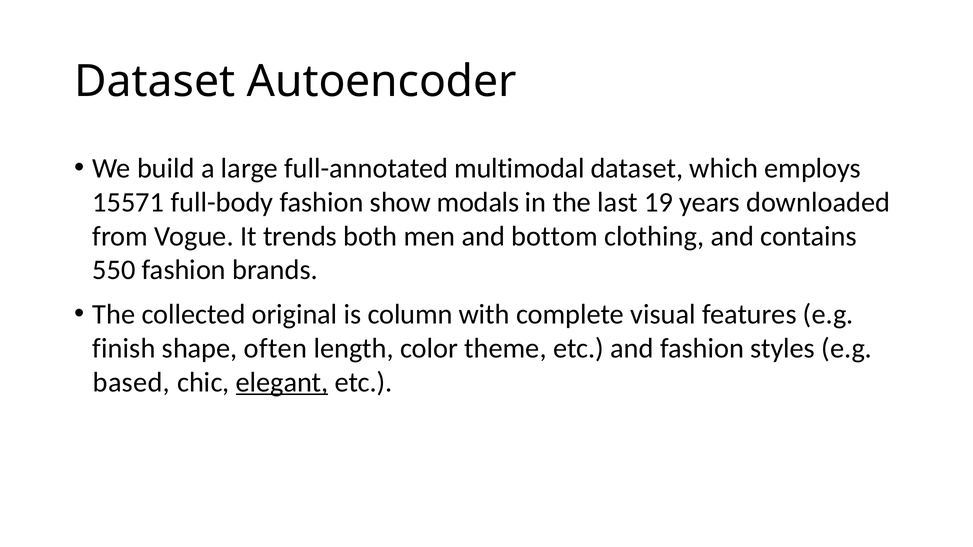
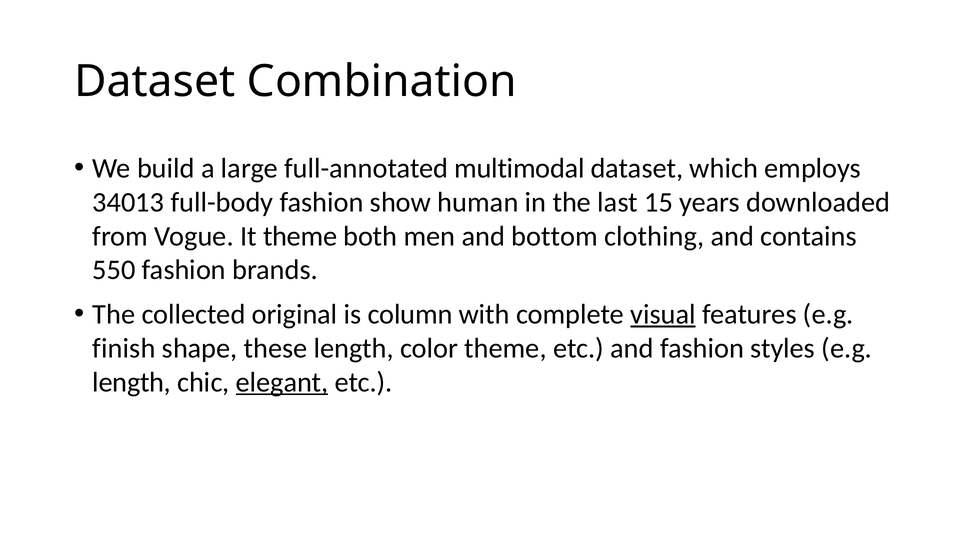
Autoencoder: Autoencoder -> Combination
15571: 15571 -> 34013
modals: modals -> human
19: 19 -> 15
It trends: trends -> theme
visual underline: none -> present
often: often -> these
based at (131, 382): based -> length
